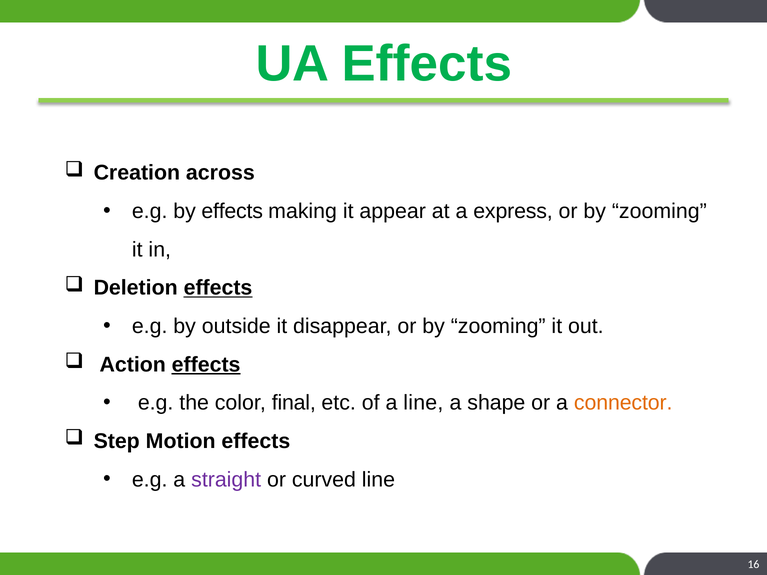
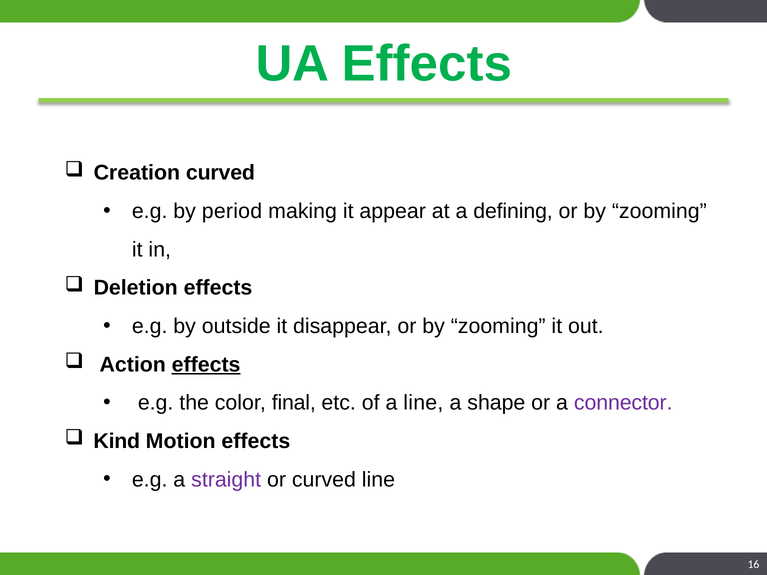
Creation across: across -> curved
by effects: effects -> period
express: express -> defining
effects at (218, 288) underline: present -> none
connector colour: orange -> purple
Step: Step -> Kind
